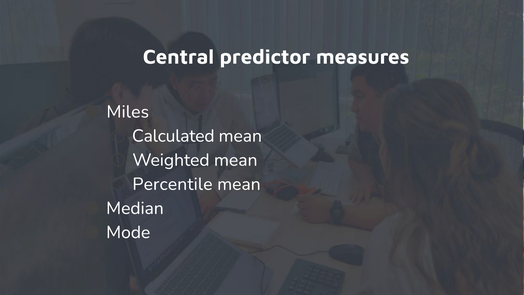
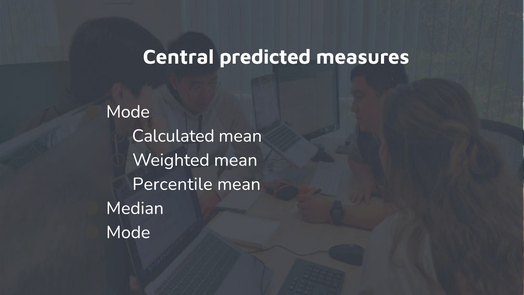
predictor: predictor -> predicted
Miles at (128, 112): Miles -> Mode
